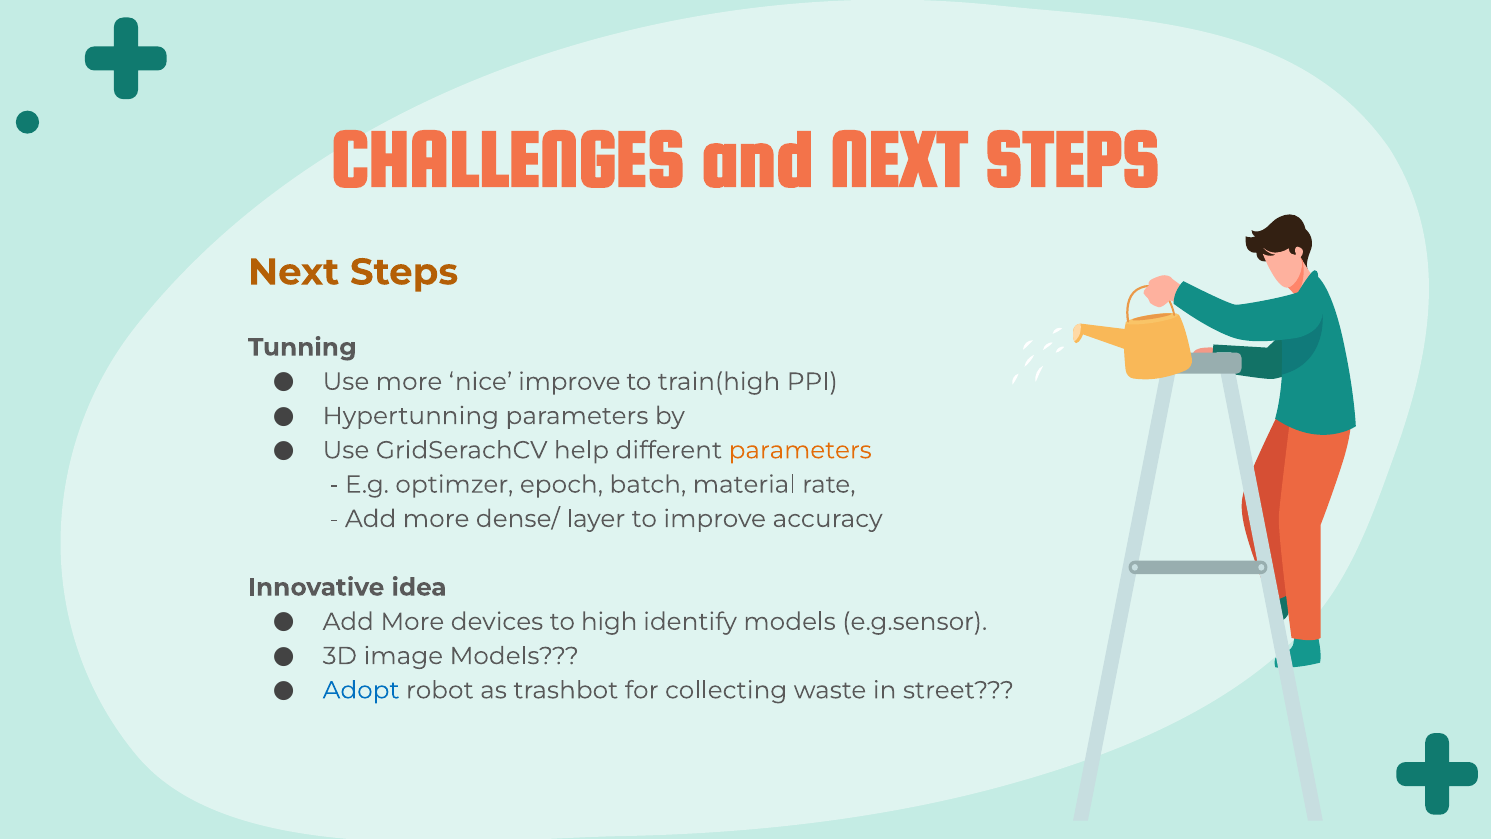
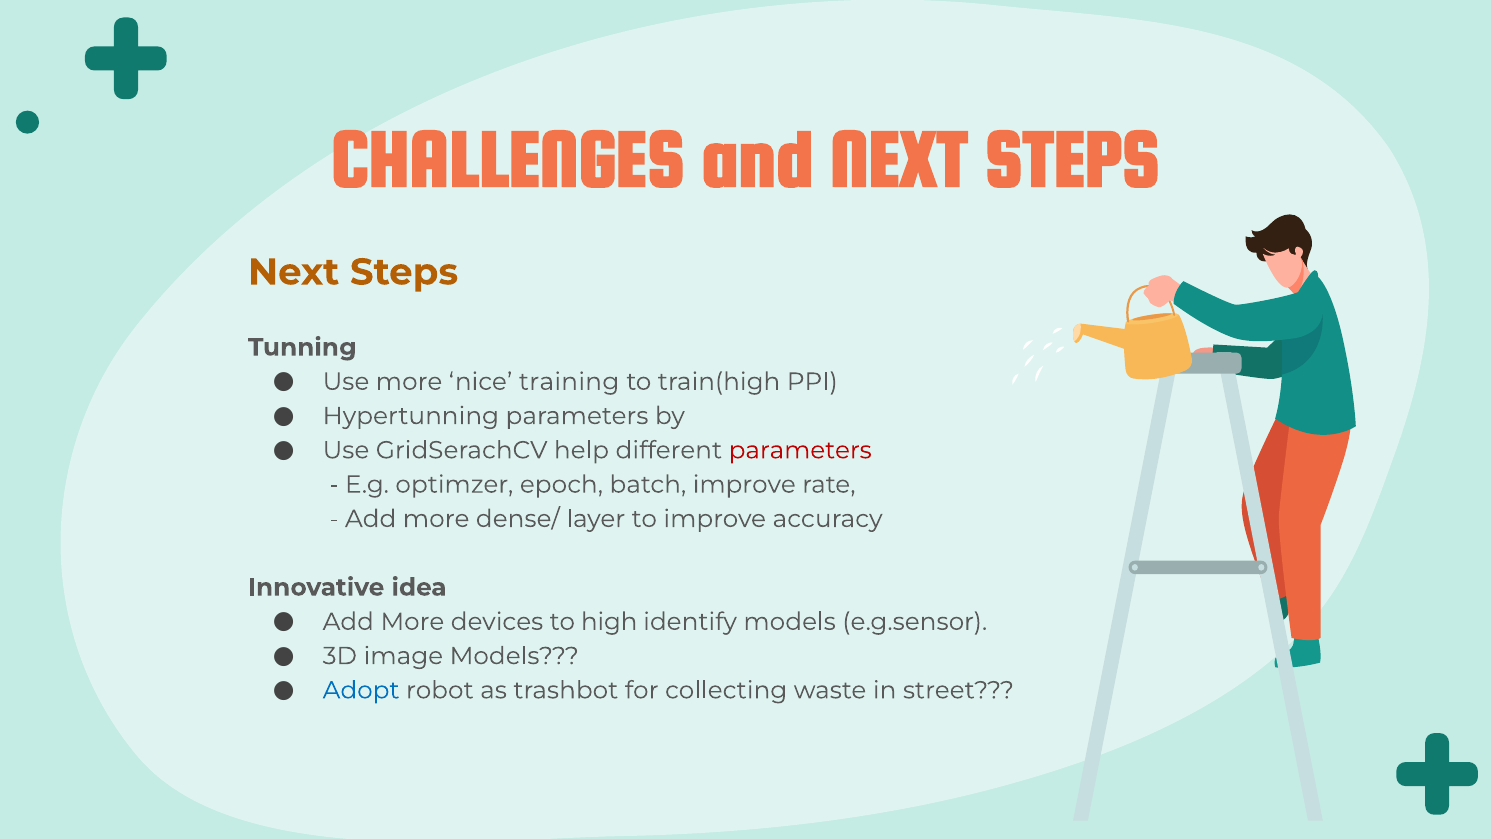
nice improve: improve -> training
parameters at (800, 450) colour: orange -> red
batch material: material -> improve
